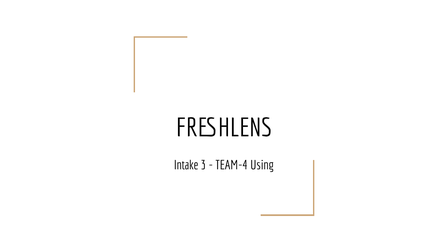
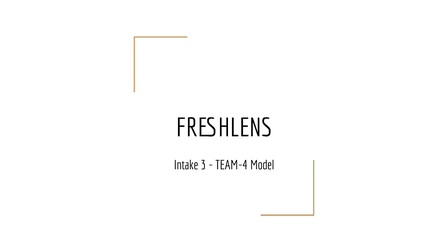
Using: Using -> Model
